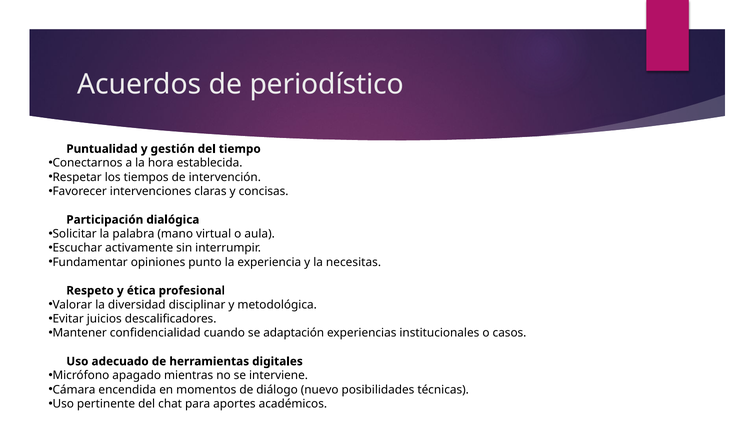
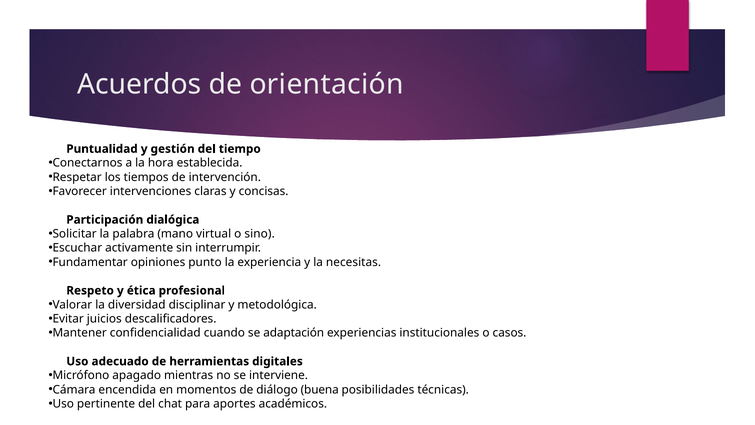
periodístico: periodístico -> orientación
aula: aula -> sino
nuevo: nuevo -> buena
